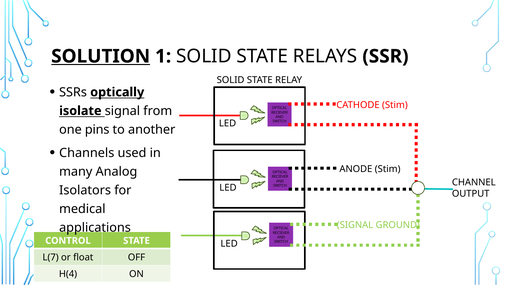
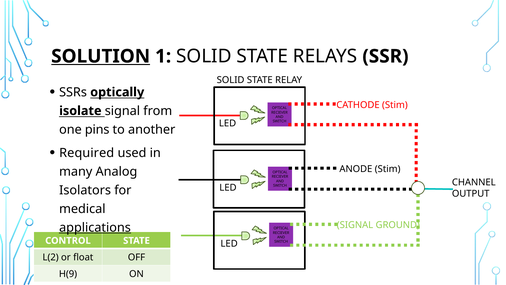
Channels: Channels -> Required
applications underline: none -> present
L(7: L(7 -> L(2
H(4: H(4 -> H(9
